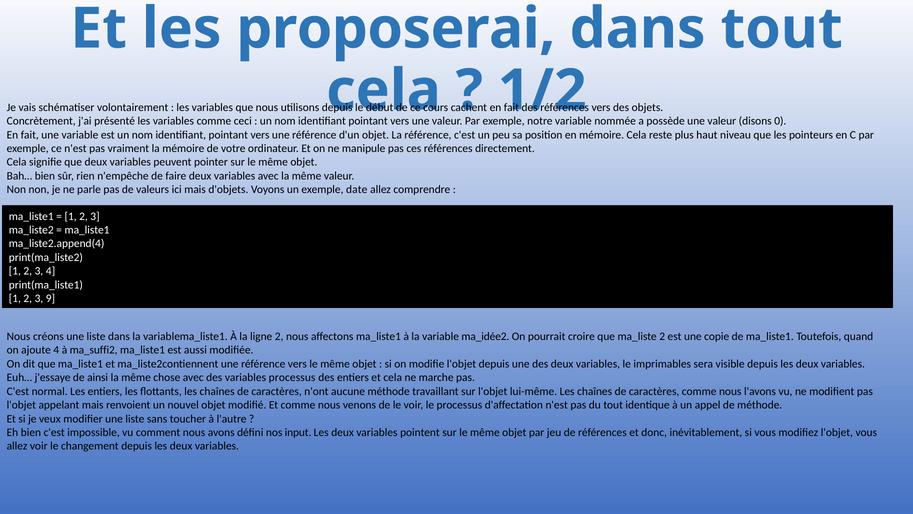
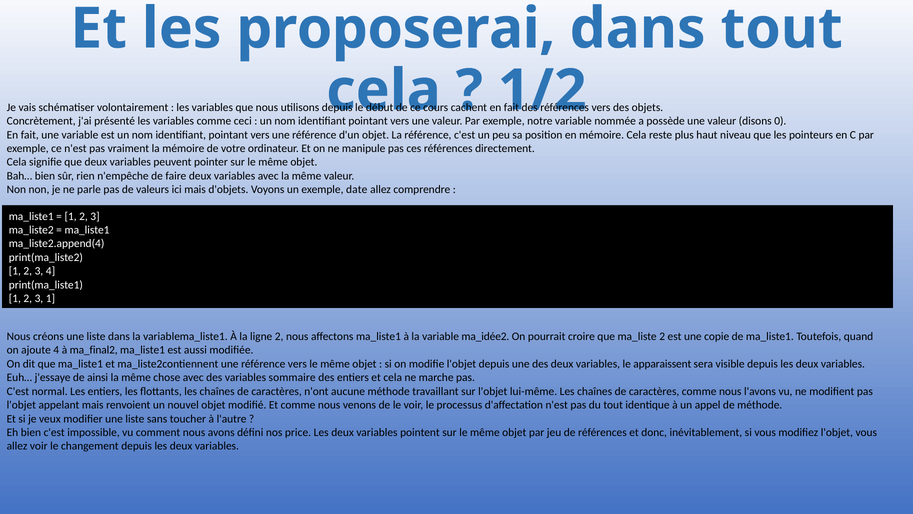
3 9: 9 -> 1
ma_suffi2: ma_suffi2 -> ma_final2
imprimables: imprimables -> apparaissent
variables processus: processus -> sommaire
input: input -> price
